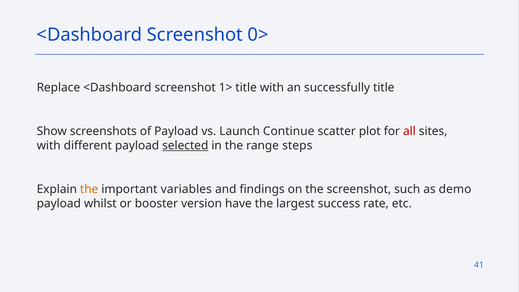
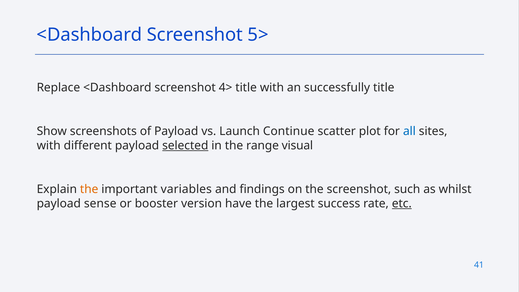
0>: 0> -> 5>
1>: 1> -> 4>
all colour: red -> blue
steps: steps -> visual
demo: demo -> whilst
whilst: whilst -> sense
etc underline: none -> present
